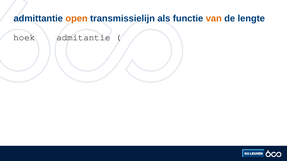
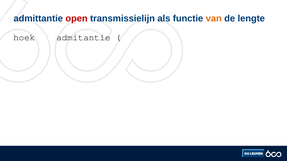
open colour: orange -> red
